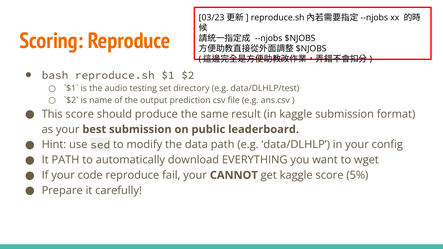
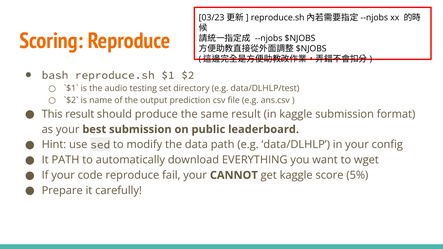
This score: score -> result
